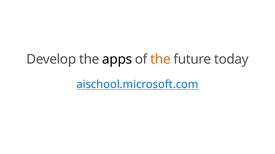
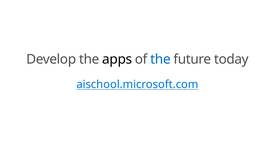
the at (161, 60) colour: orange -> blue
